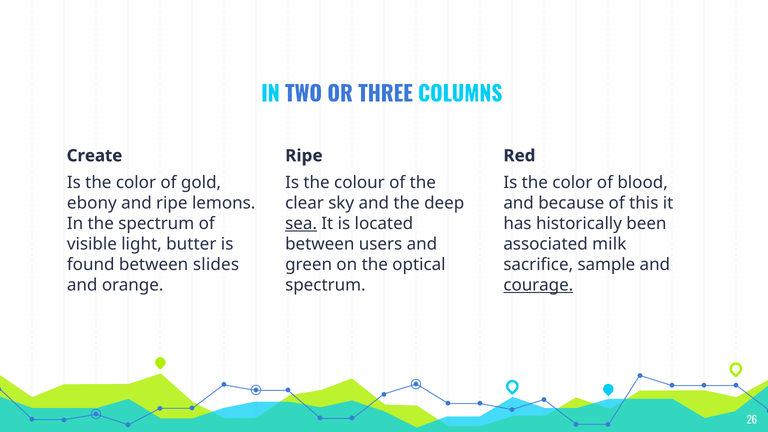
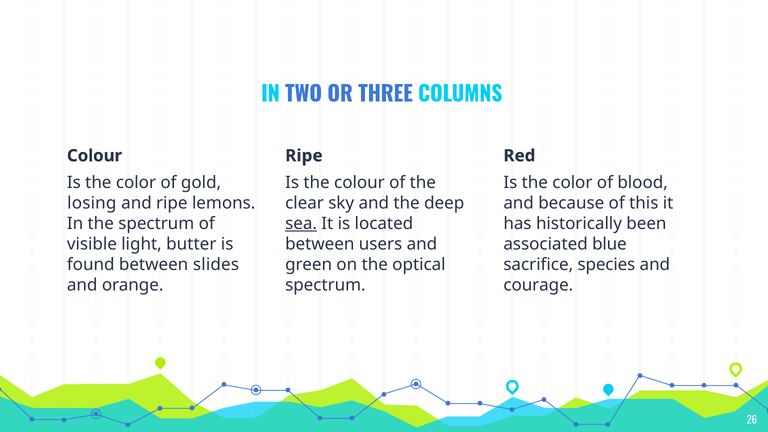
Create at (94, 156): Create -> Colour
ebony: ebony -> losing
milk: milk -> blue
sample: sample -> species
courage underline: present -> none
